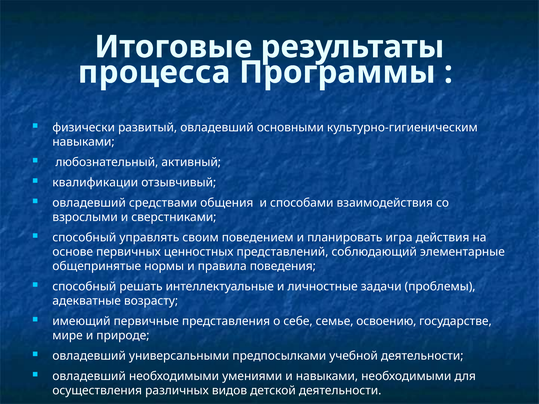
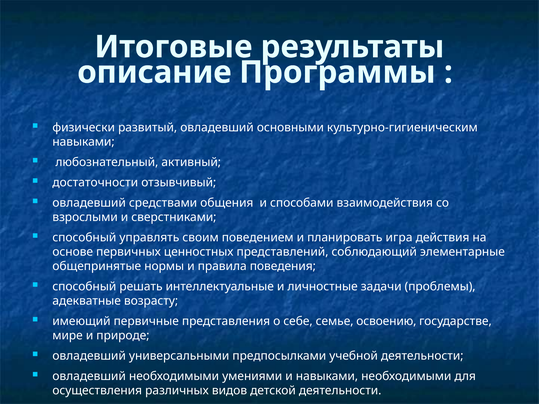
процесса: процесса -> описание
квалификации: квалификации -> достаточности
